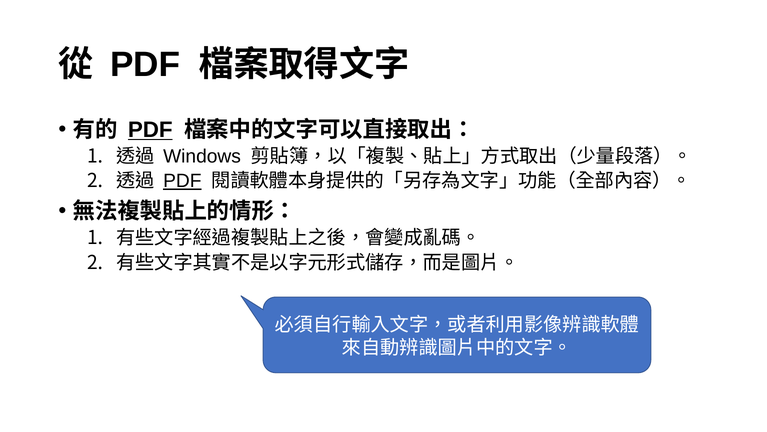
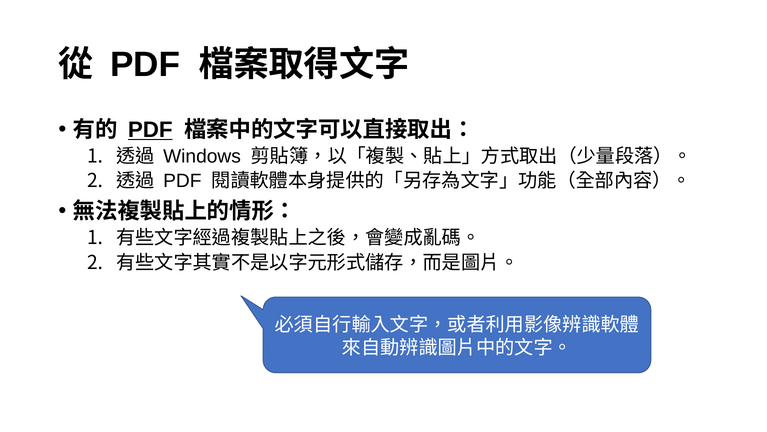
PDF at (182, 181) underline: present -> none
